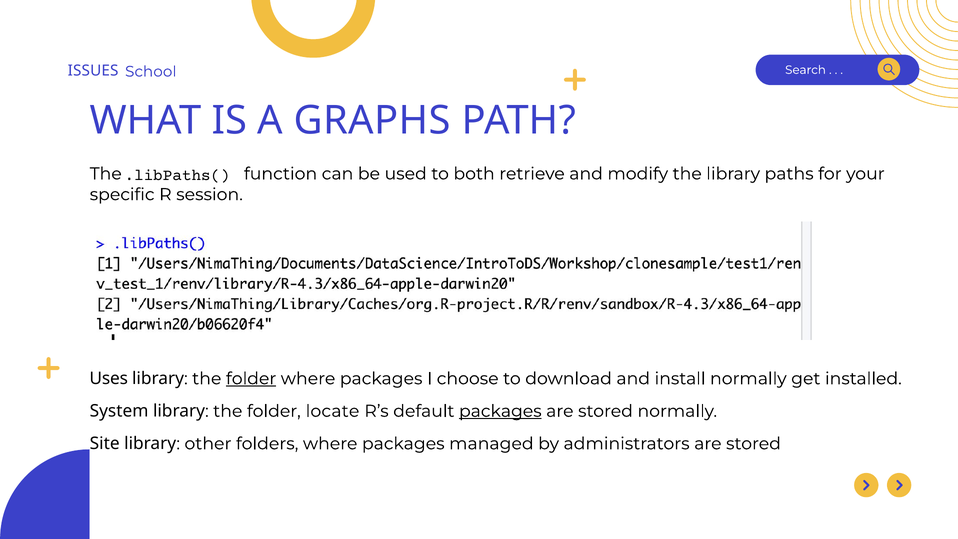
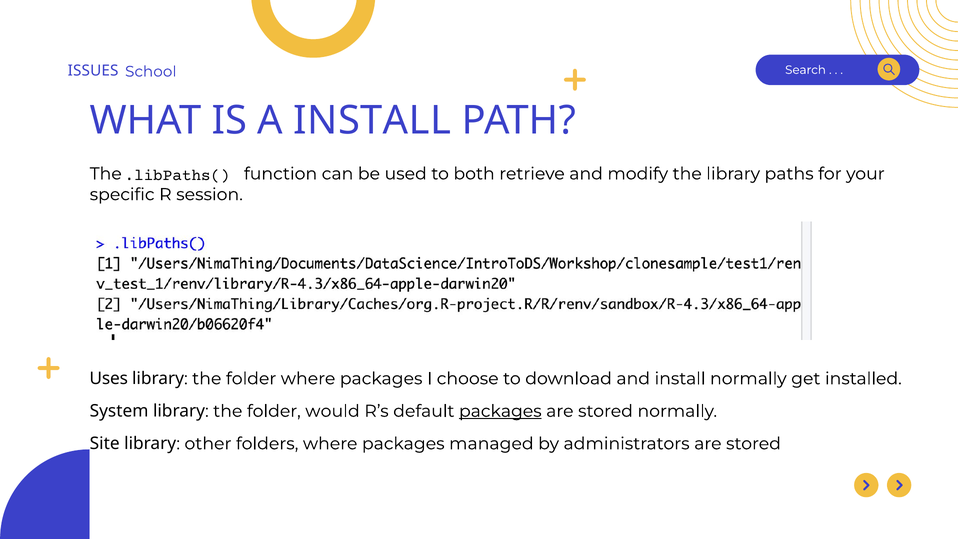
A GRAPHS: GRAPHS -> INSTALL
folder at (251, 379) underline: present -> none
locate: locate -> would
